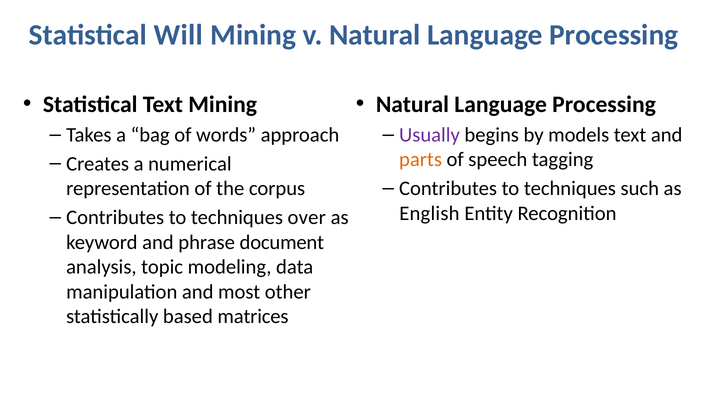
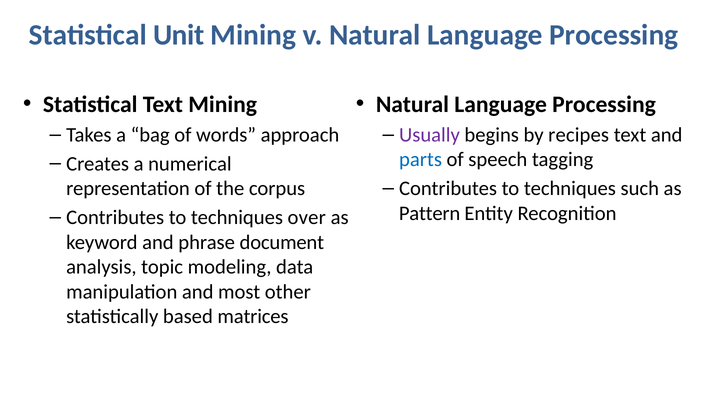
Will: Will -> Unit
models: models -> recipes
parts colour: orange -> blue
English: English -> Pattern
